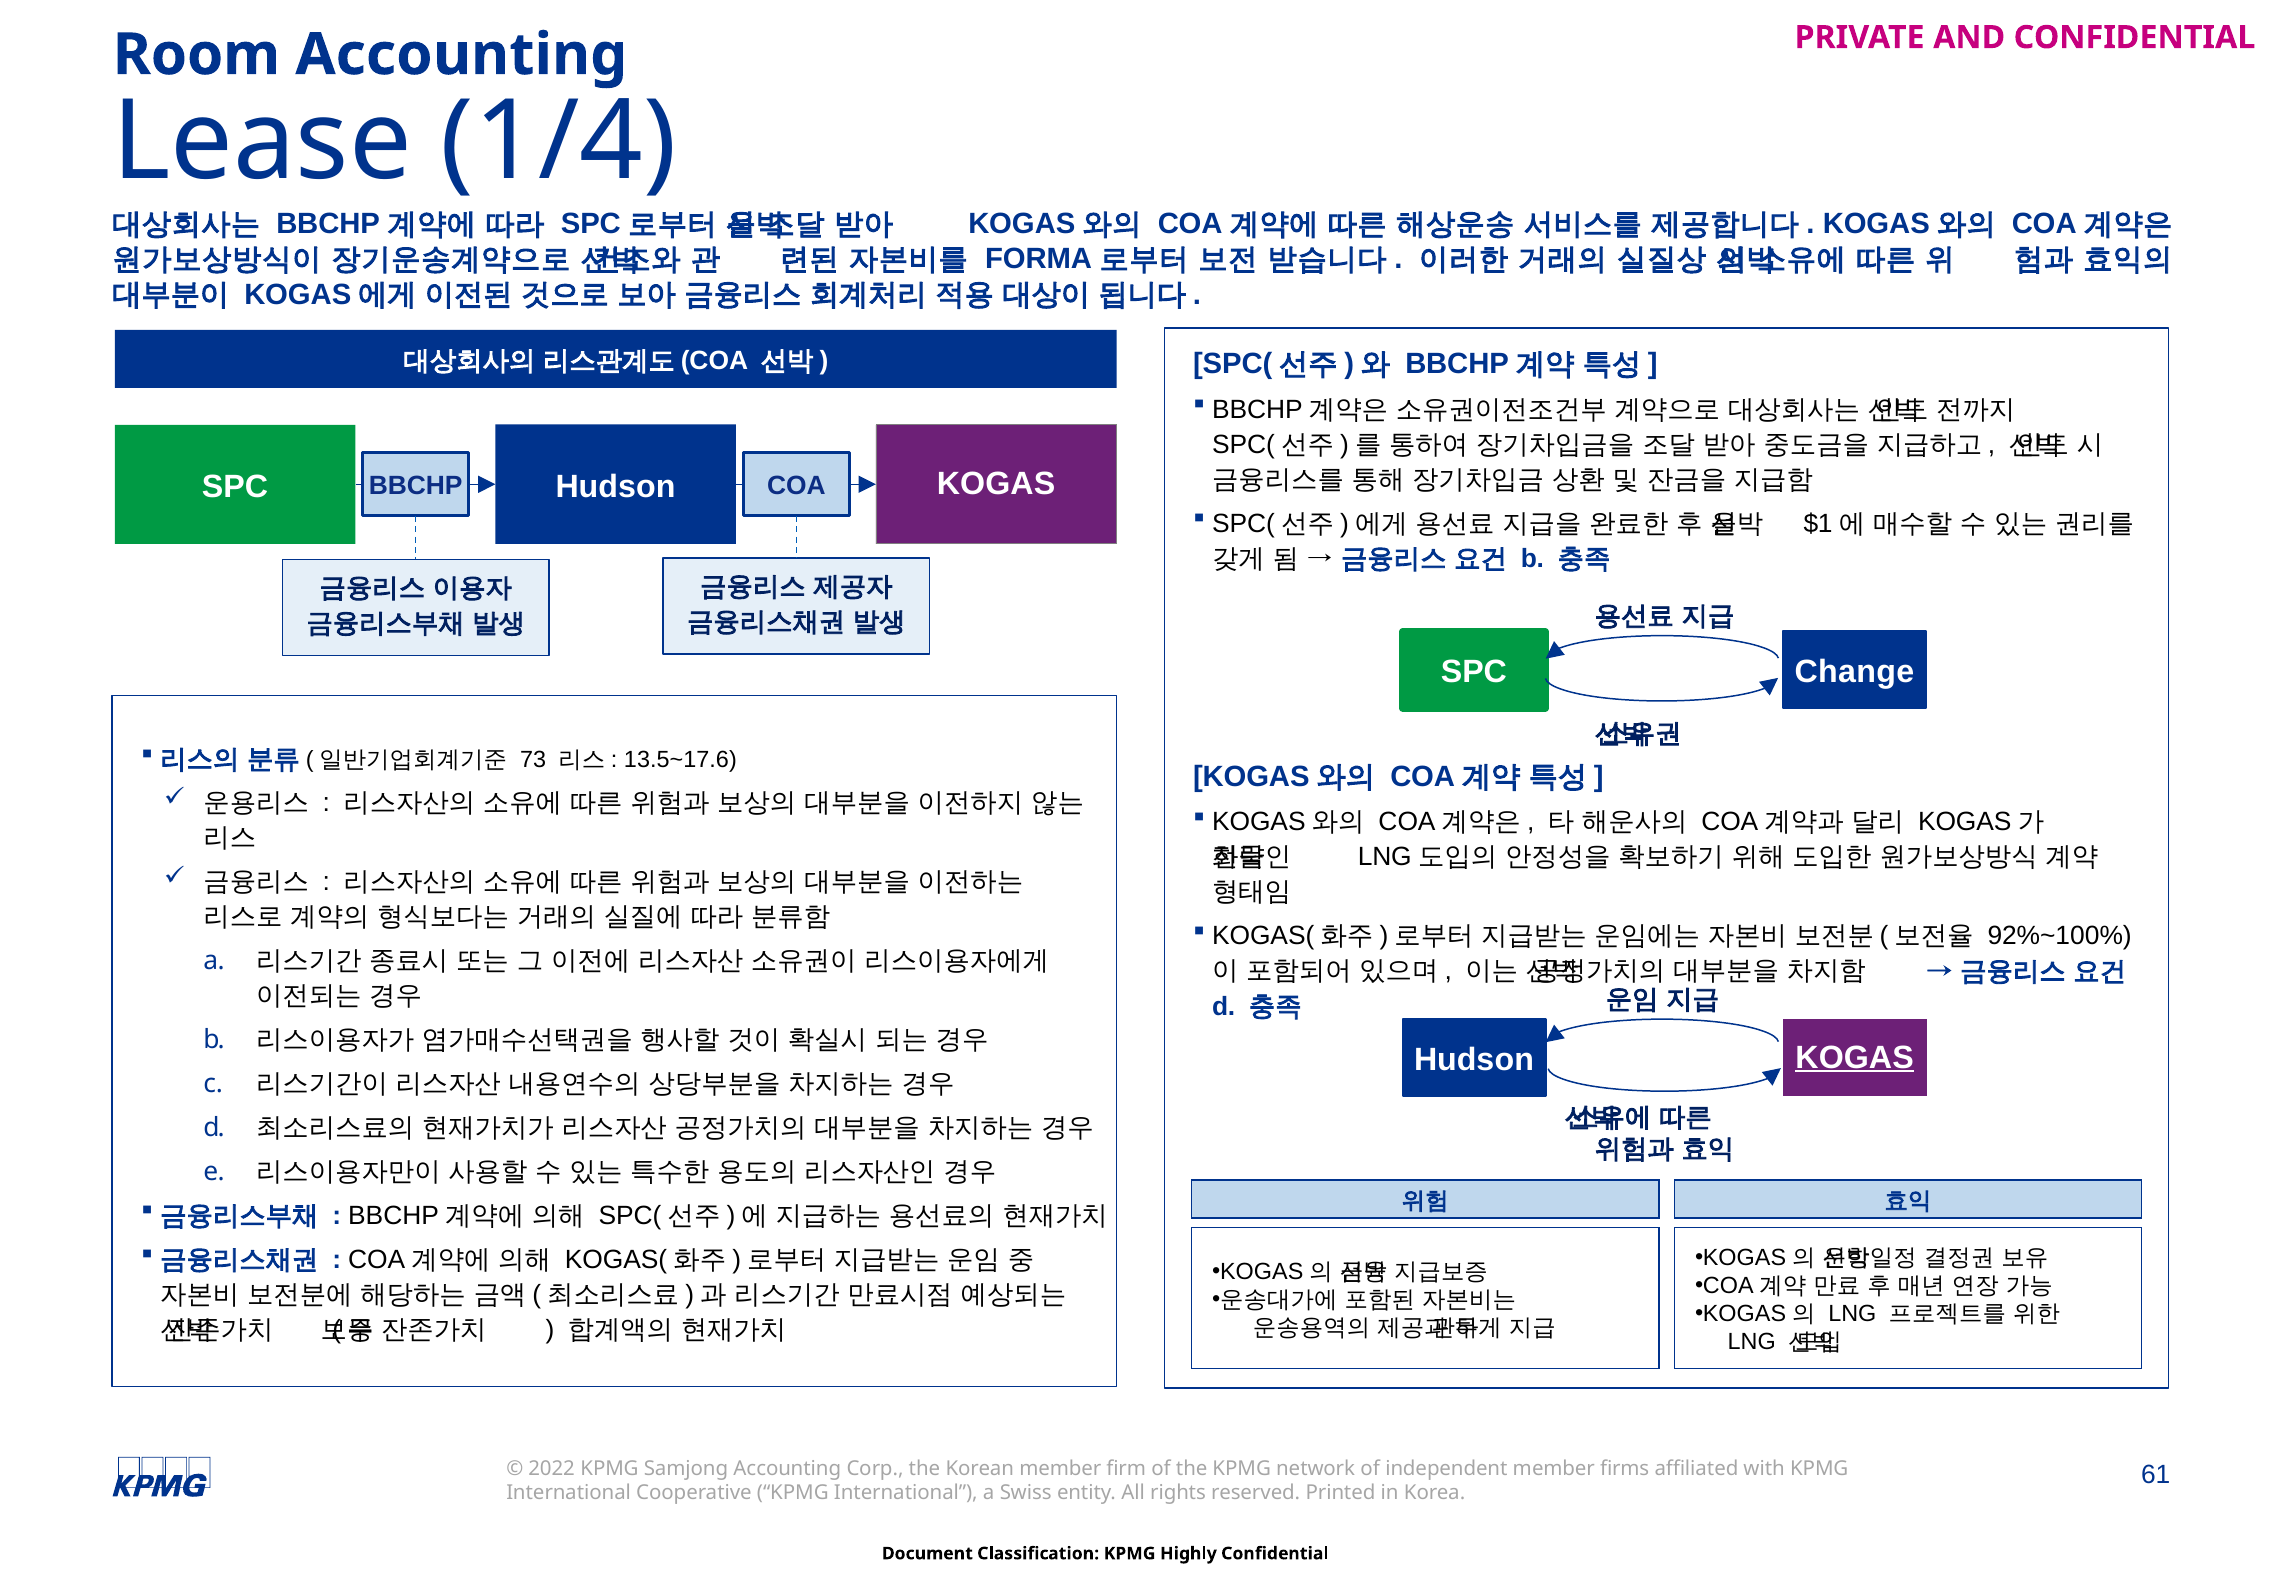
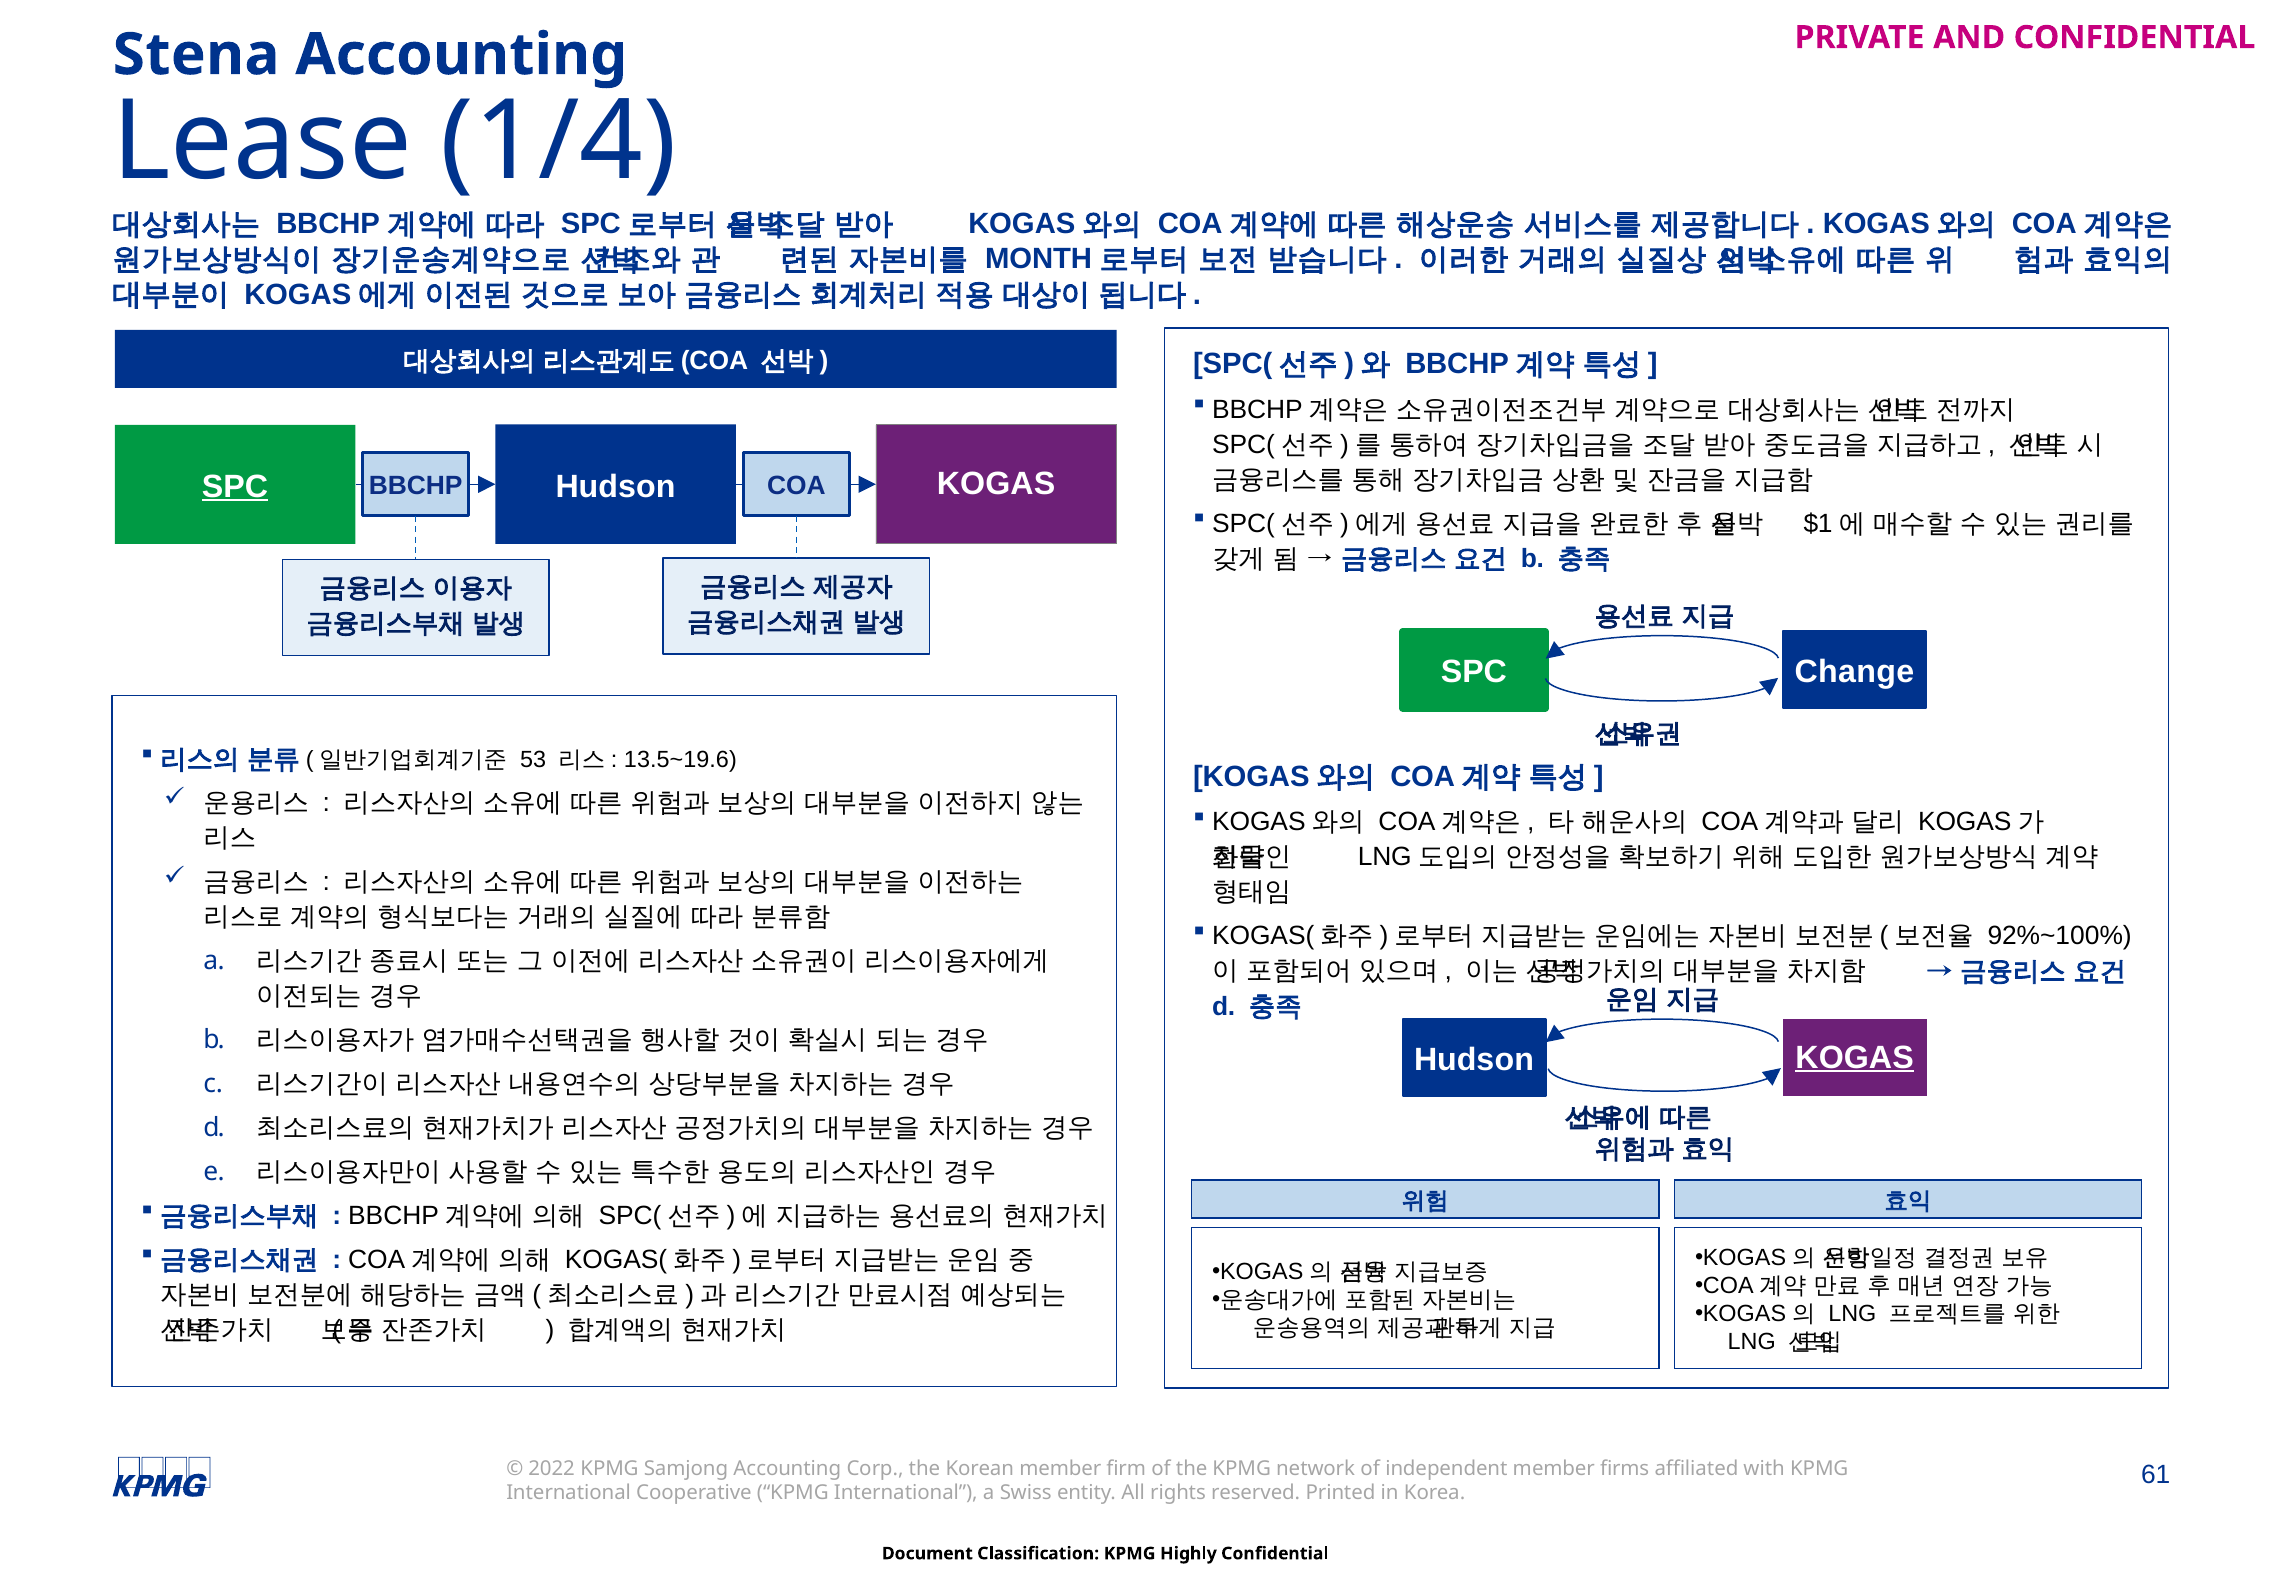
Room: Room -> Stena
FORMA: FORMA -> MONTH
SPC at (235, 486) underline: none -> present
73: 73 -> 53
13.5~17.6: 13.5~17.6 -> 13.5~19.6
